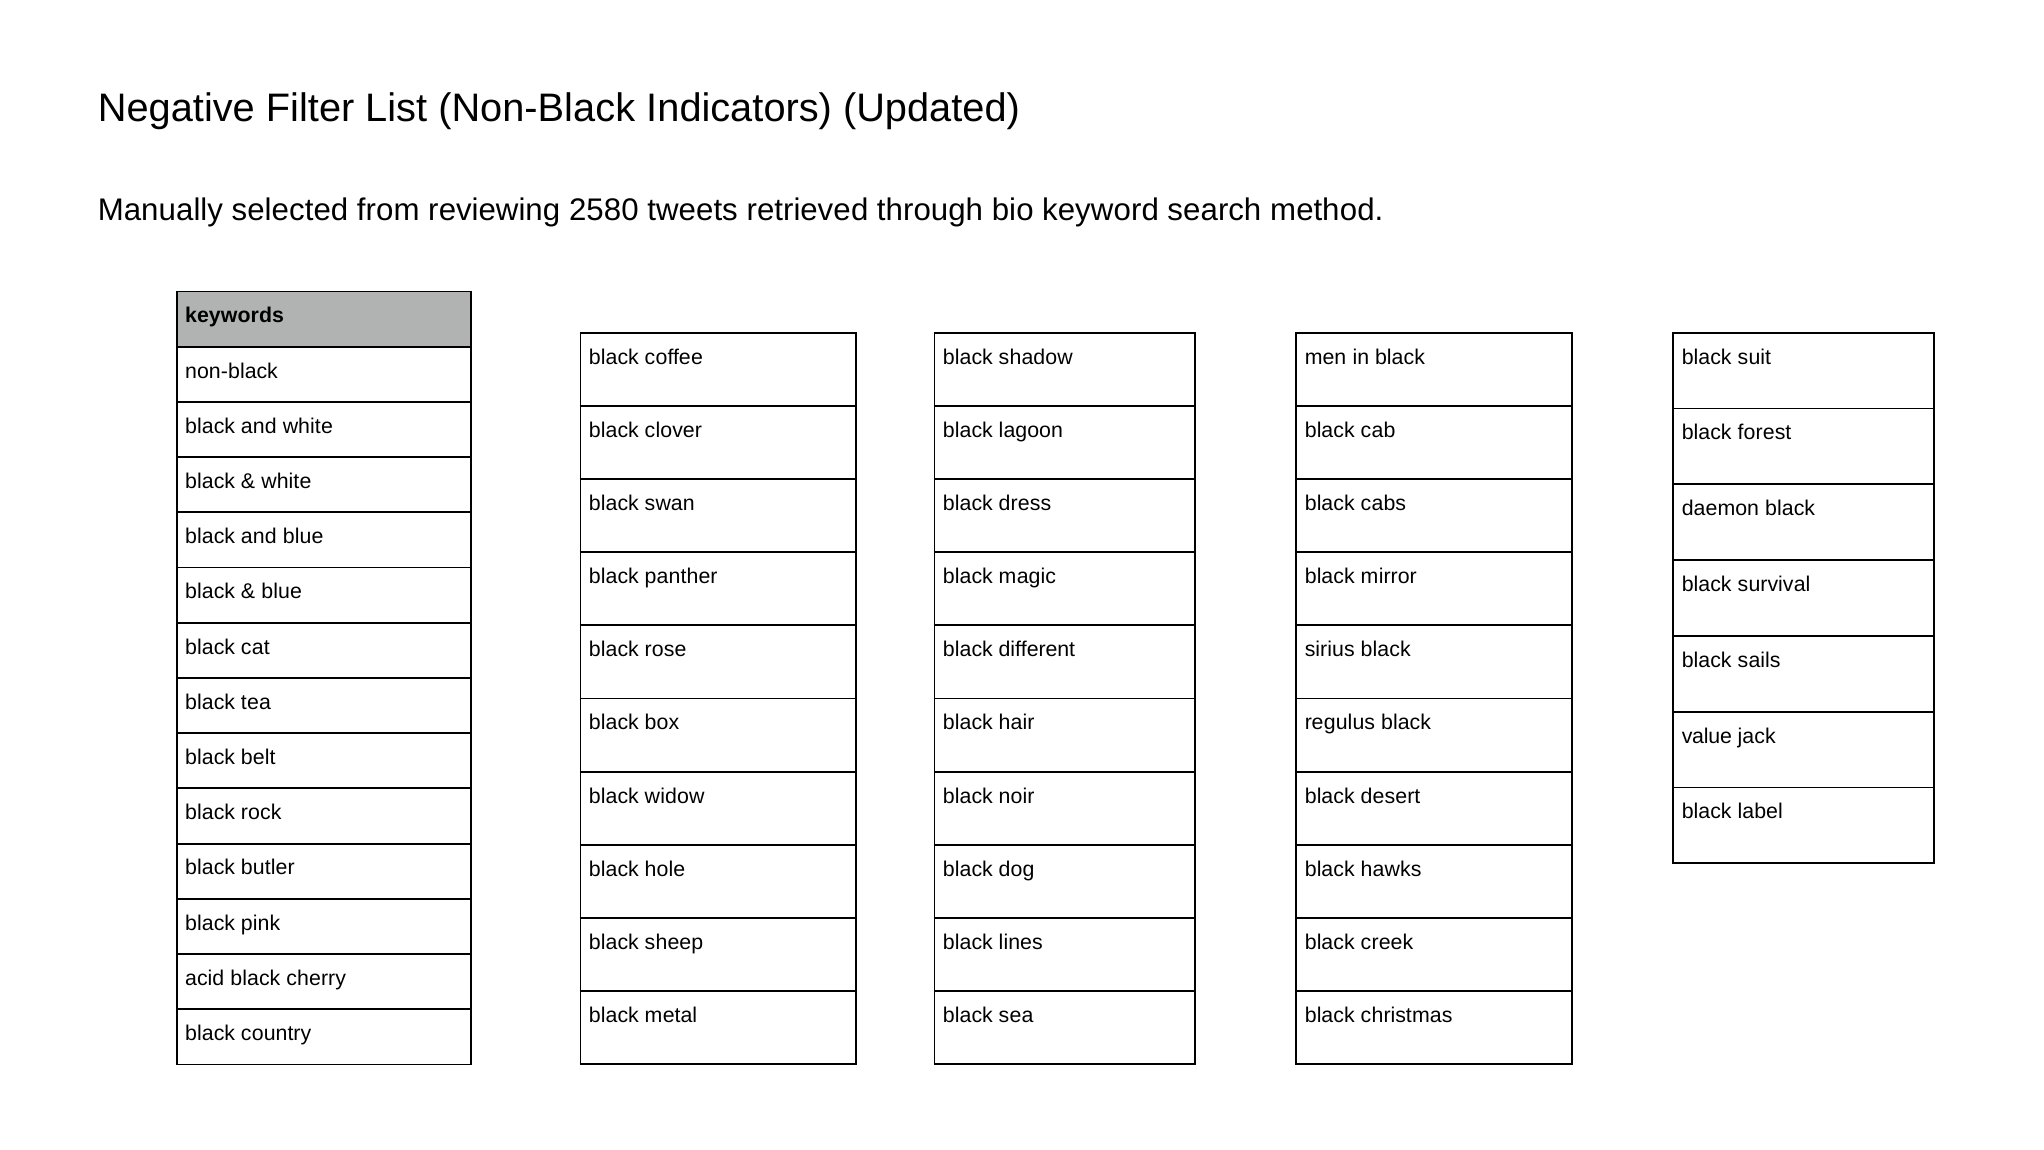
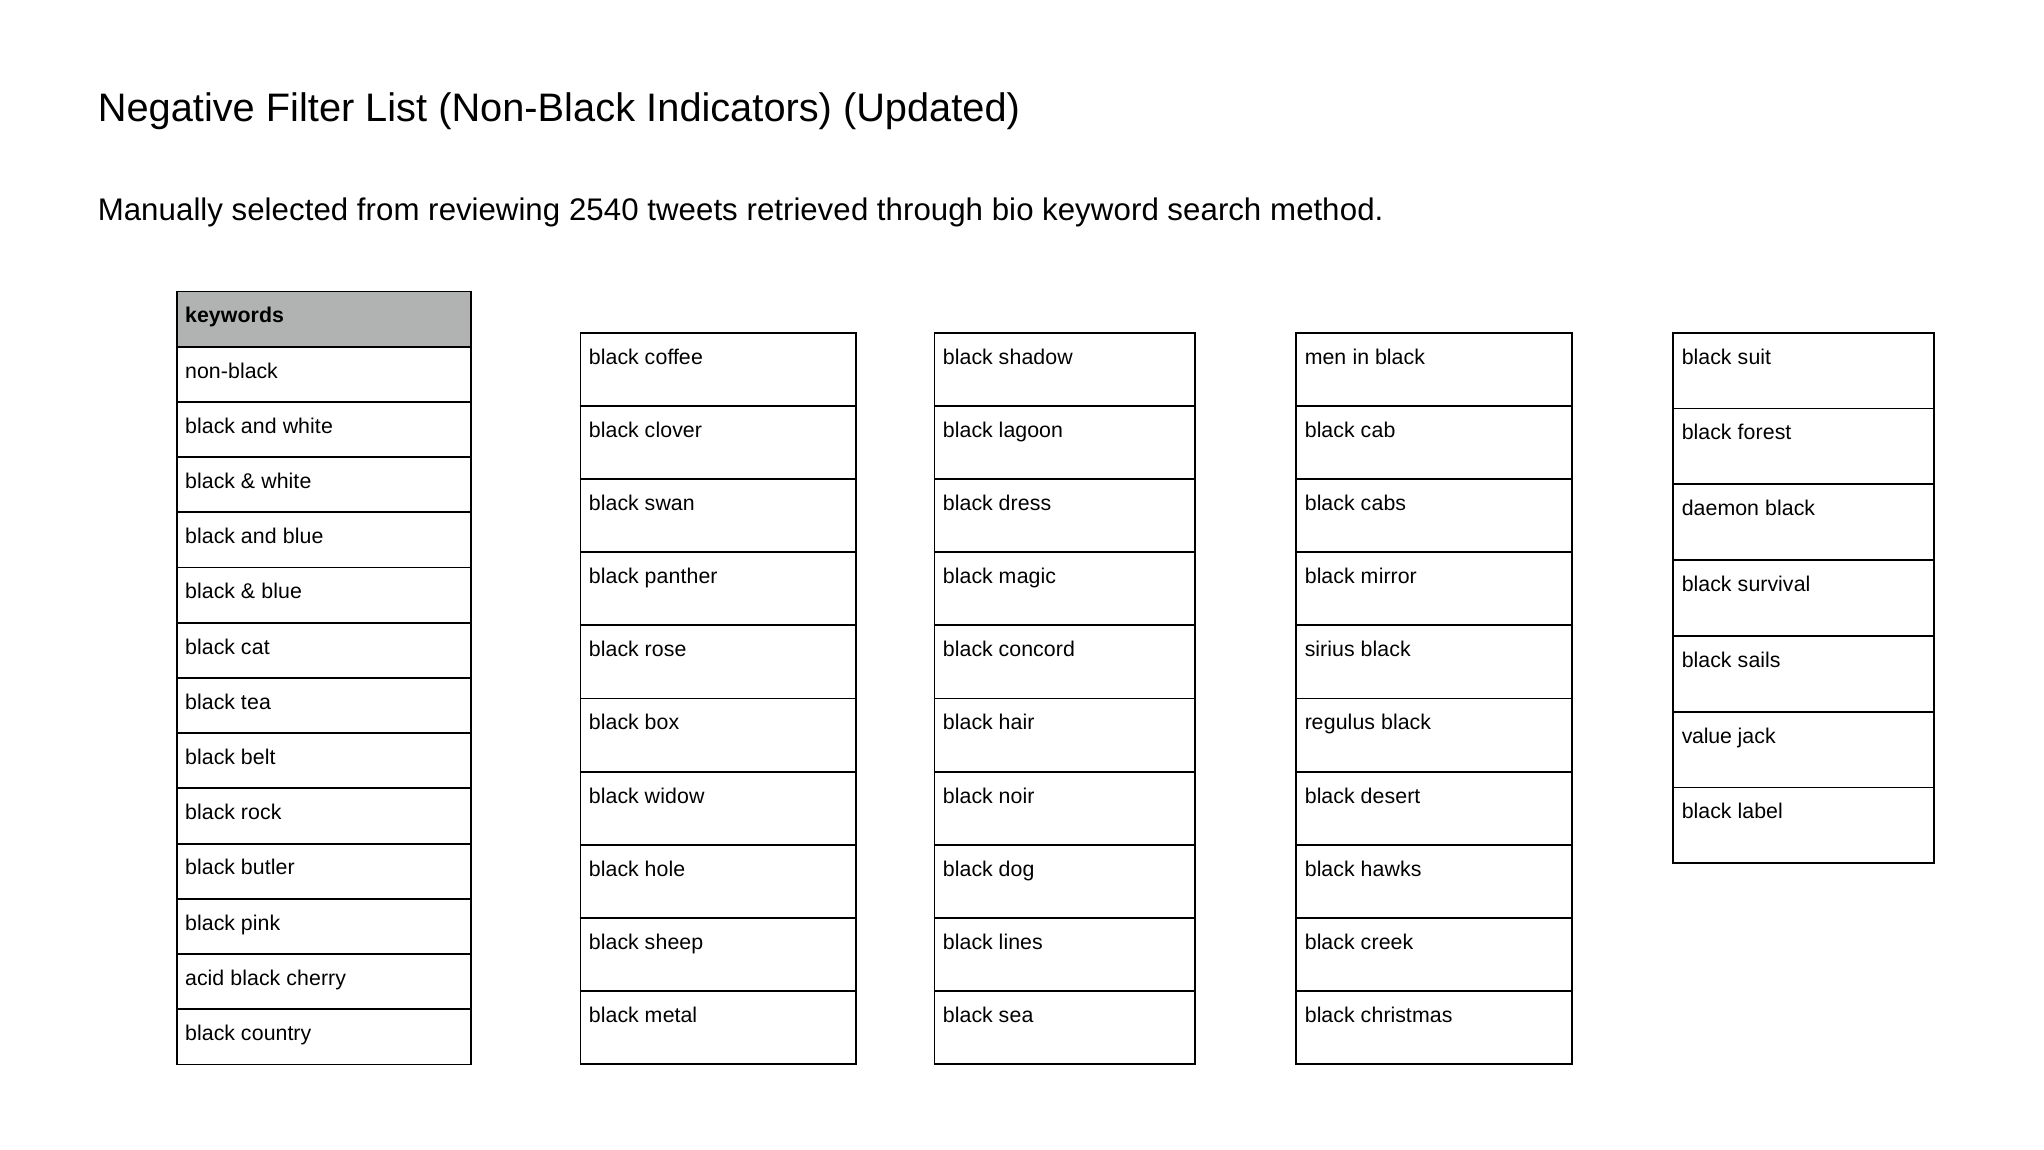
2580: 2580 -> 2540
different: different -> concord
